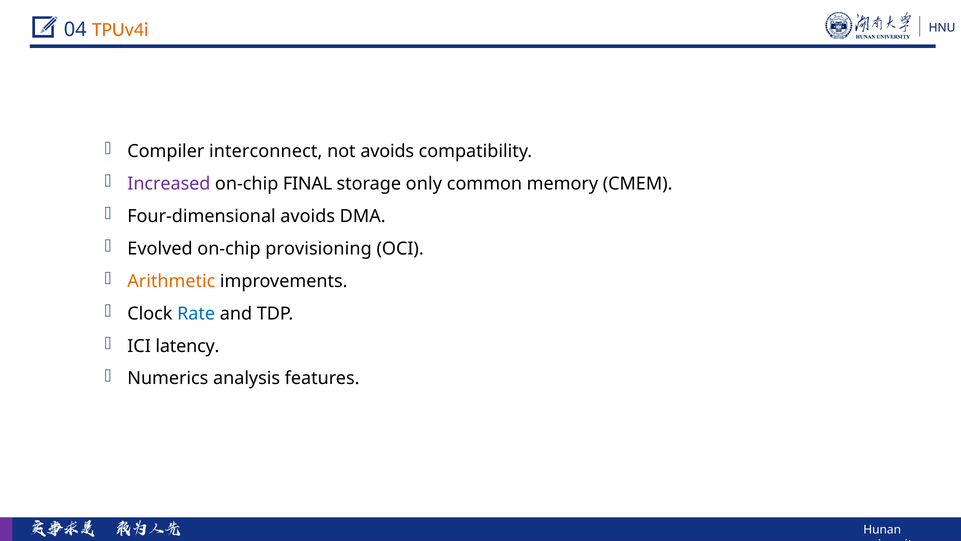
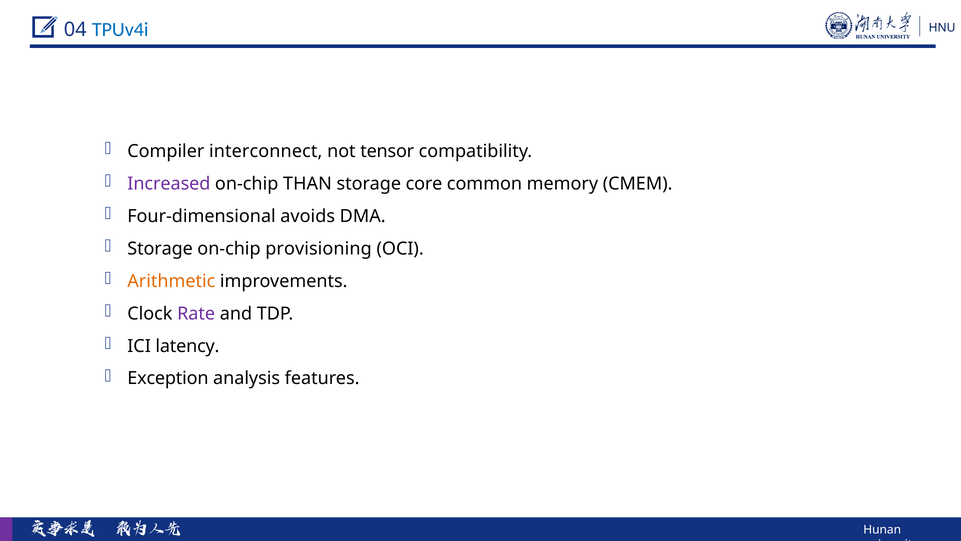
TPUv4i colour: orange -> blue
not avoids: avoids -> tensor
FINAL: FINAL -> THAN
only: only -> core
Evolved at (160, 248): Evolved -> Storage
Rate colour: blue -> purple
Numerics: Numerics -> Exception
